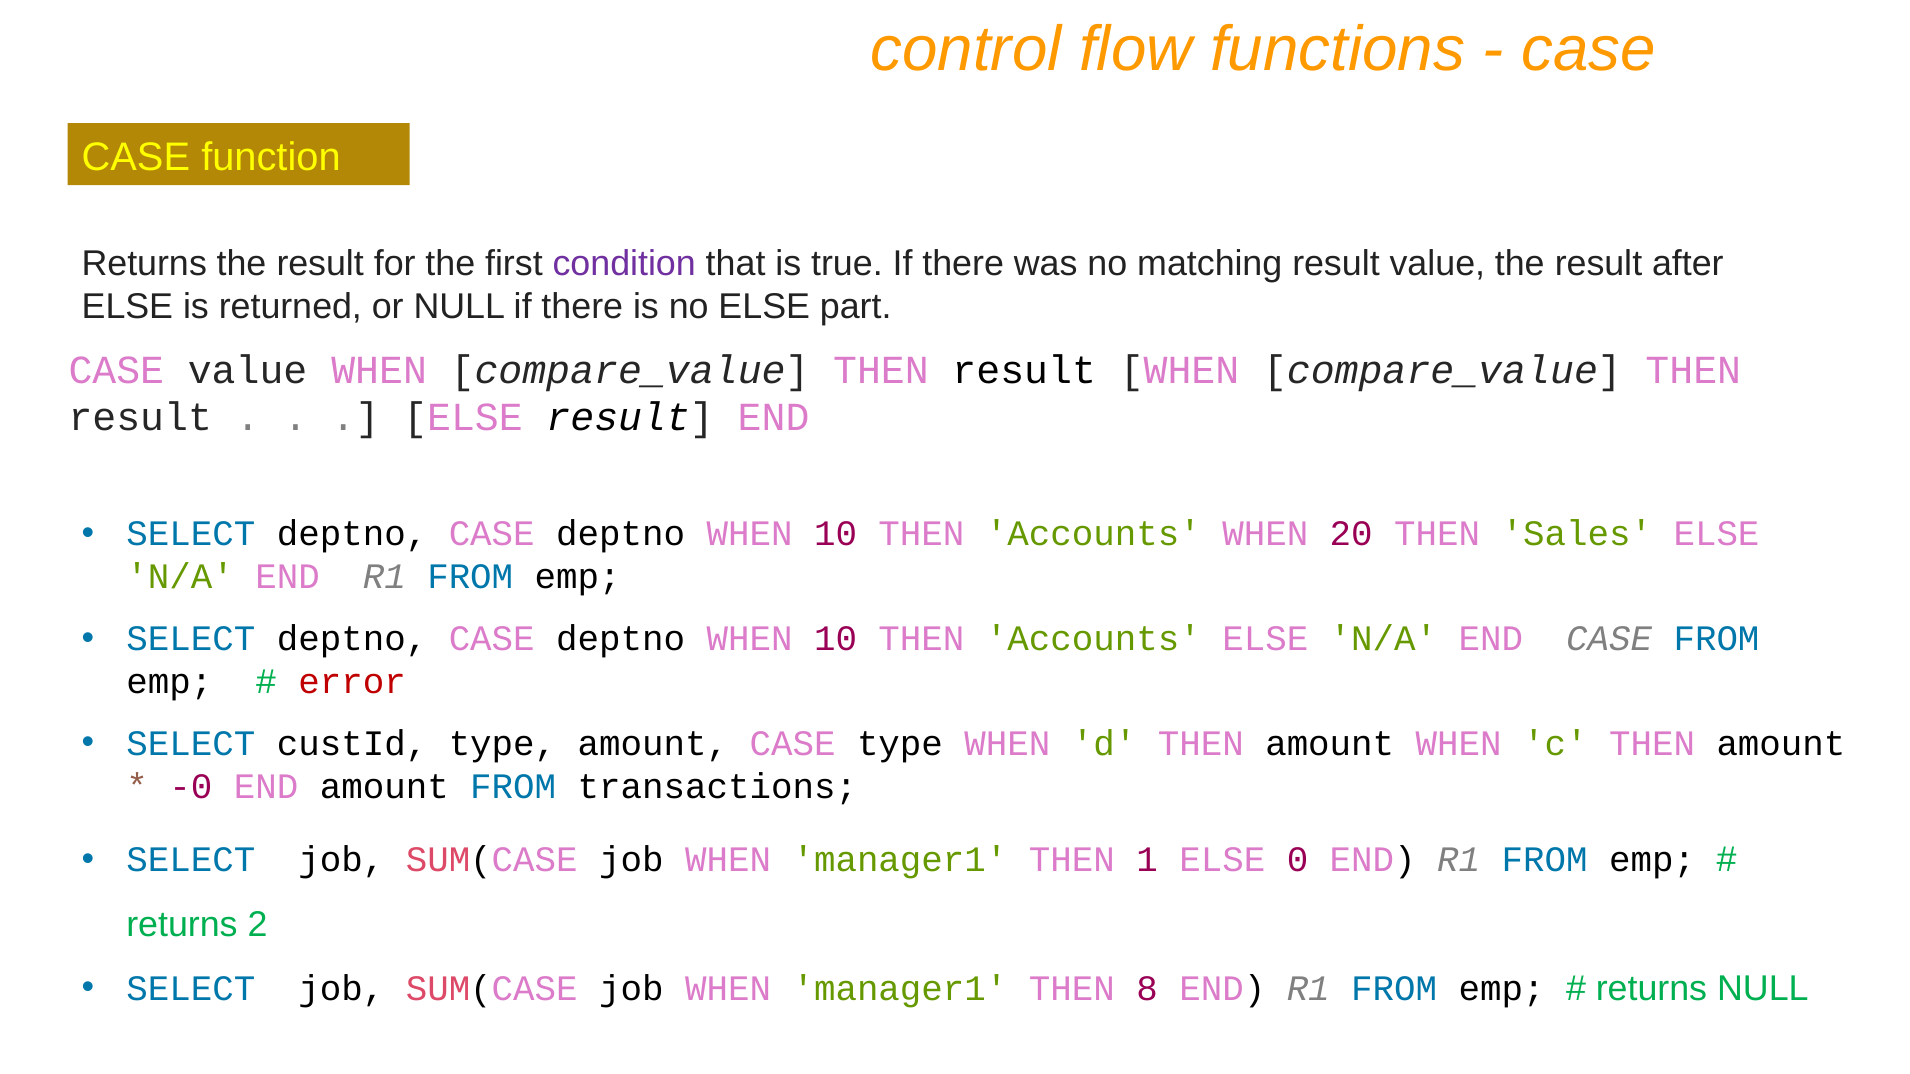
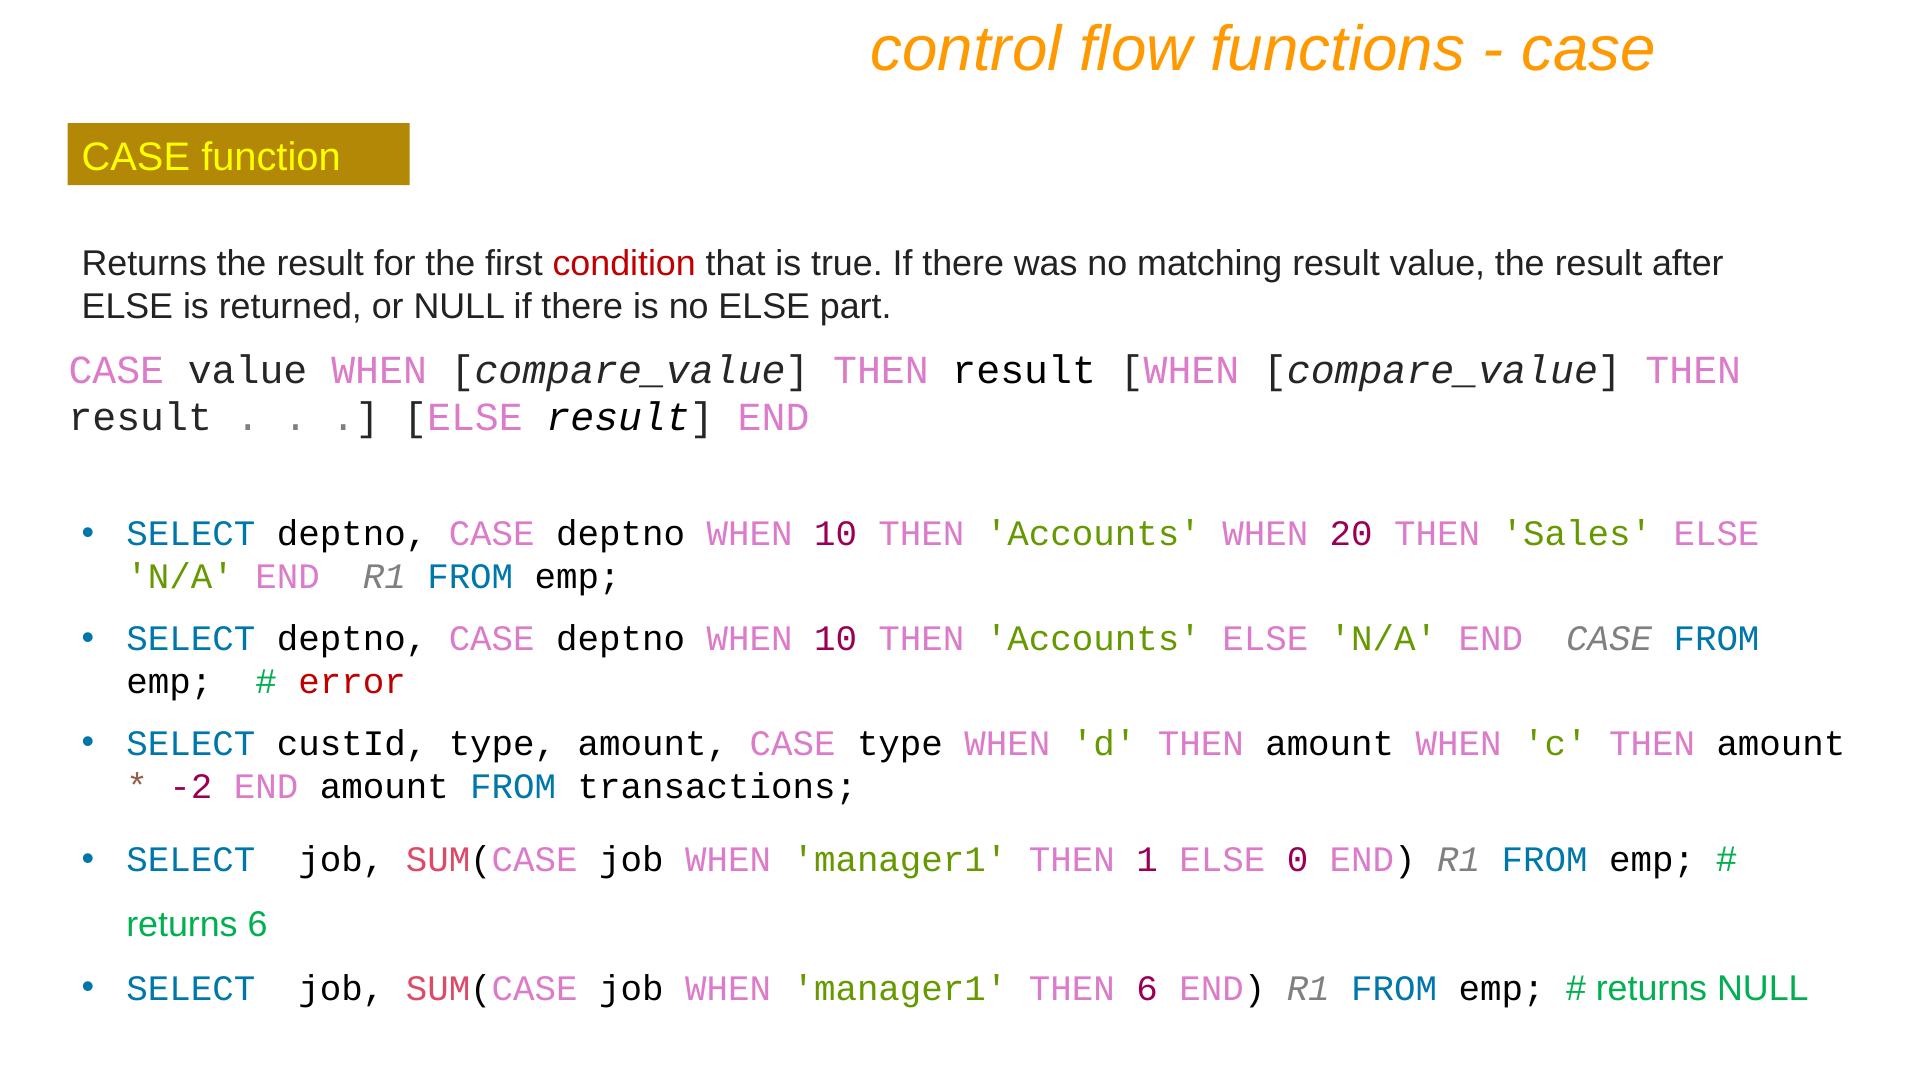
condition colour: purple -> red
-0: -0 -> -2
returns 2: 2 -> 6
THEN 8: 8 -> 6
